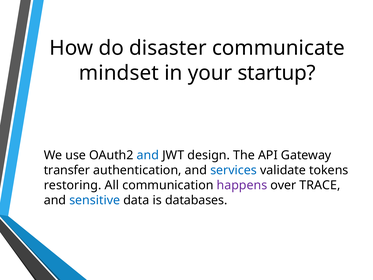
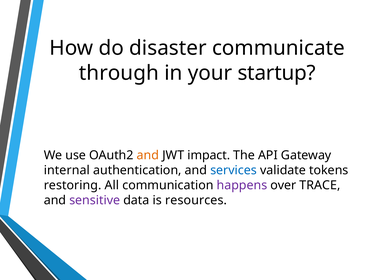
mindset: mindset -> through
and at (148, 155) colour: blue -> orange
design: design -> impact
transfer: transfer -> internal
sensitive colour: blue -> purple
databases: databases -> resources
